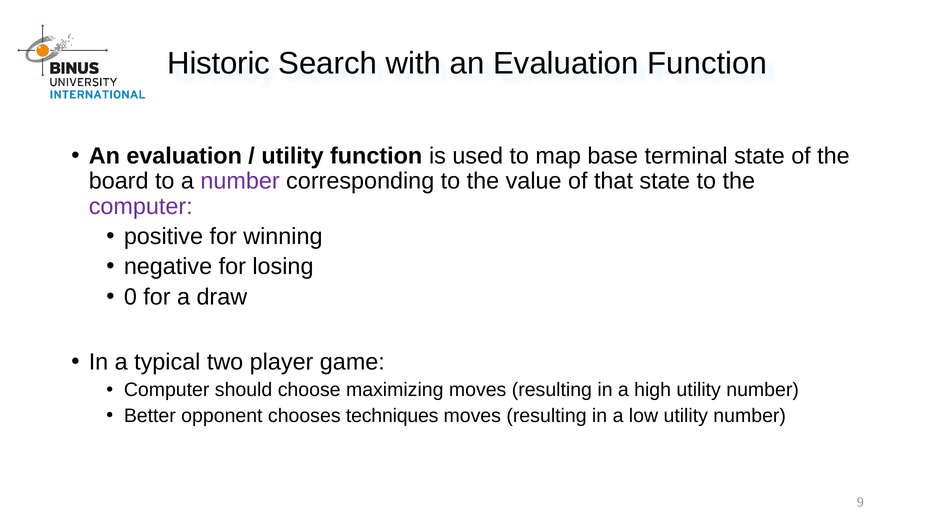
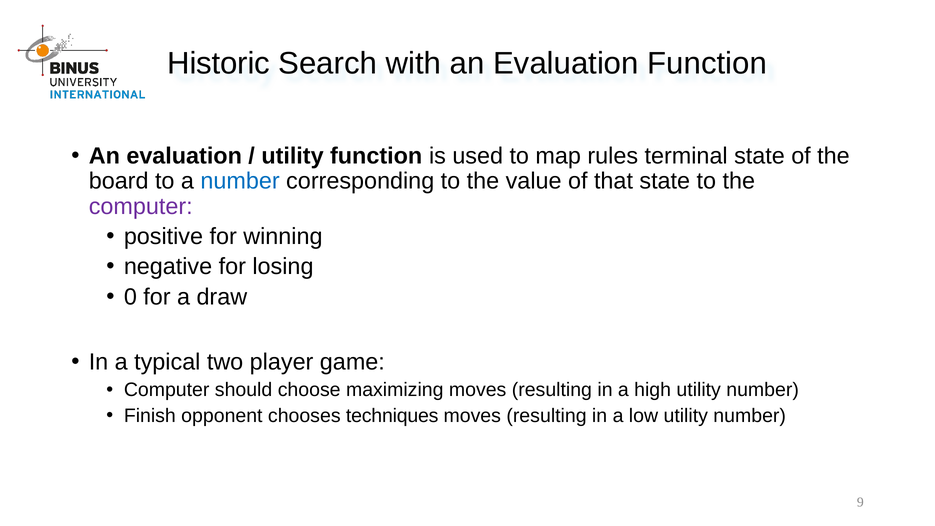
base: base -> rules
number at (240, 181) colour: purple -> blue
Better: Better -> Finish
